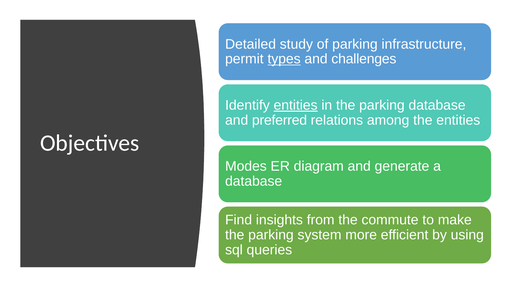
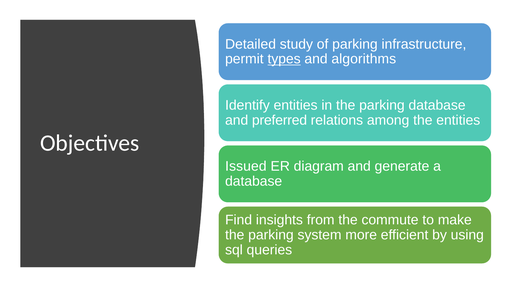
challenges: challenges -> algorithms
entities at (296, 105) underline: present -> none
Modes: Modes -> Issued
